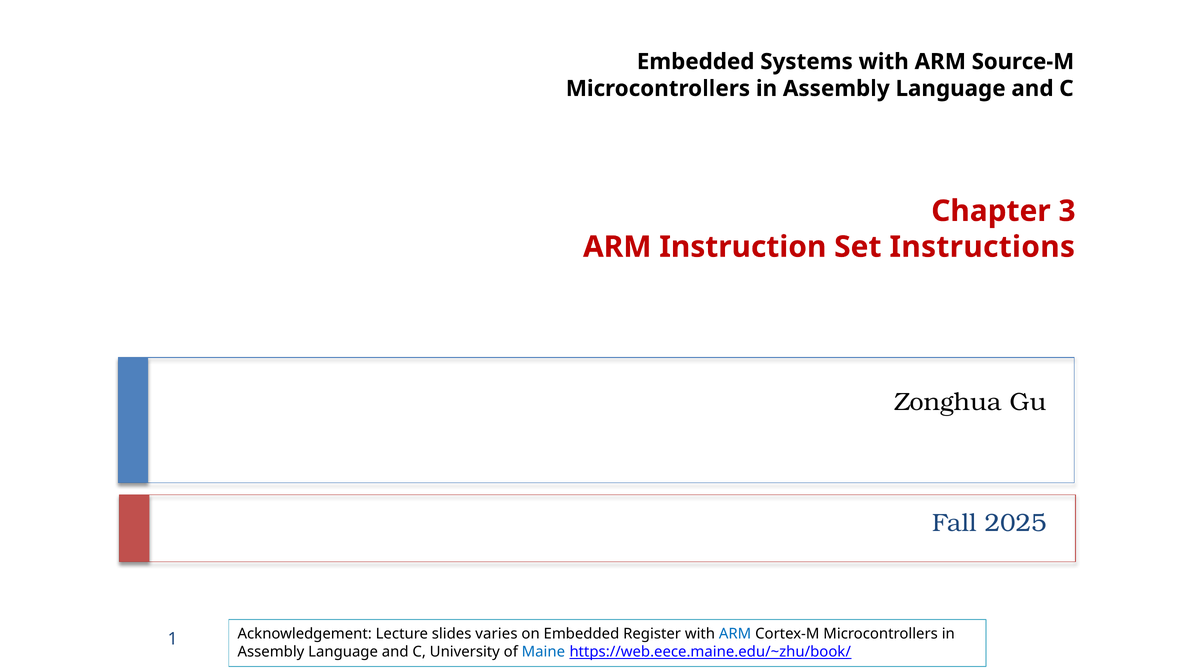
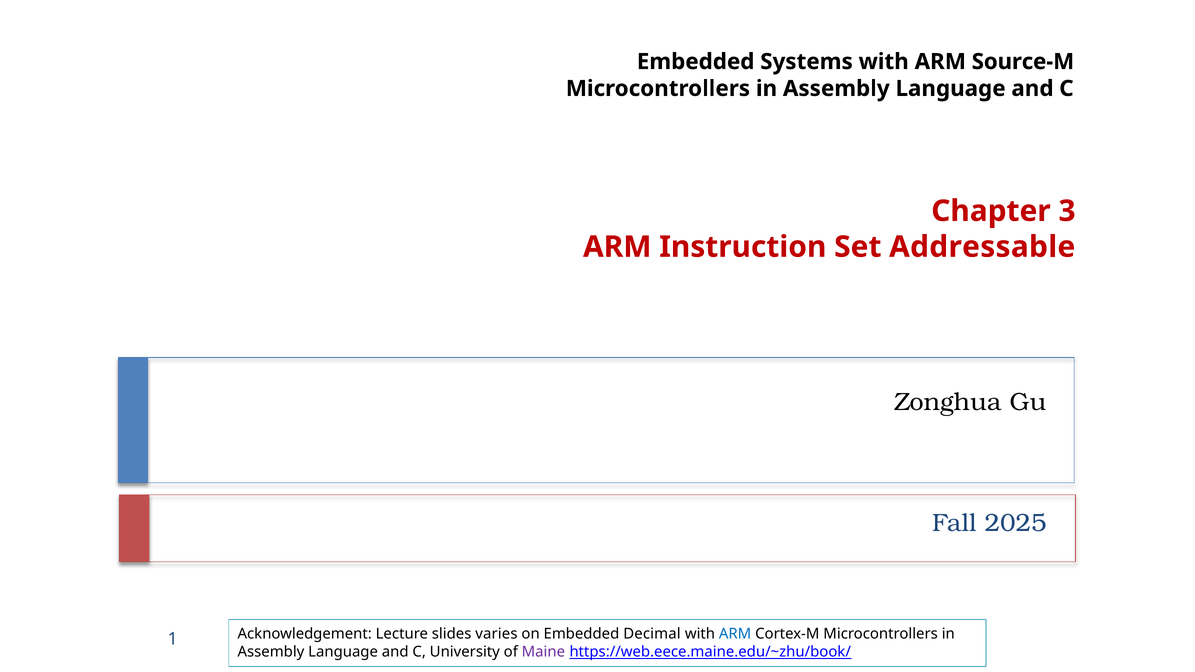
Instructions: Instructions -> Addressable
Register: Register -> Decimal
Maine colour: blue -> purple
